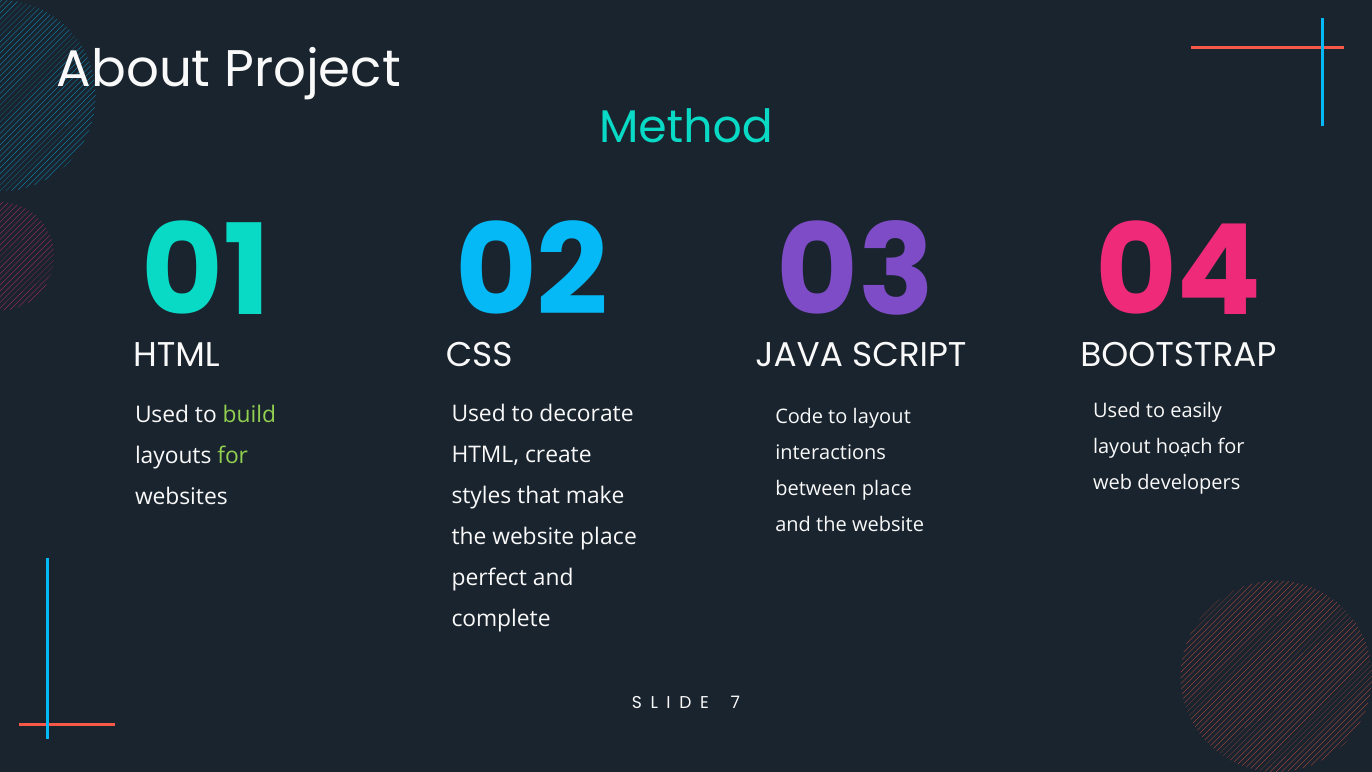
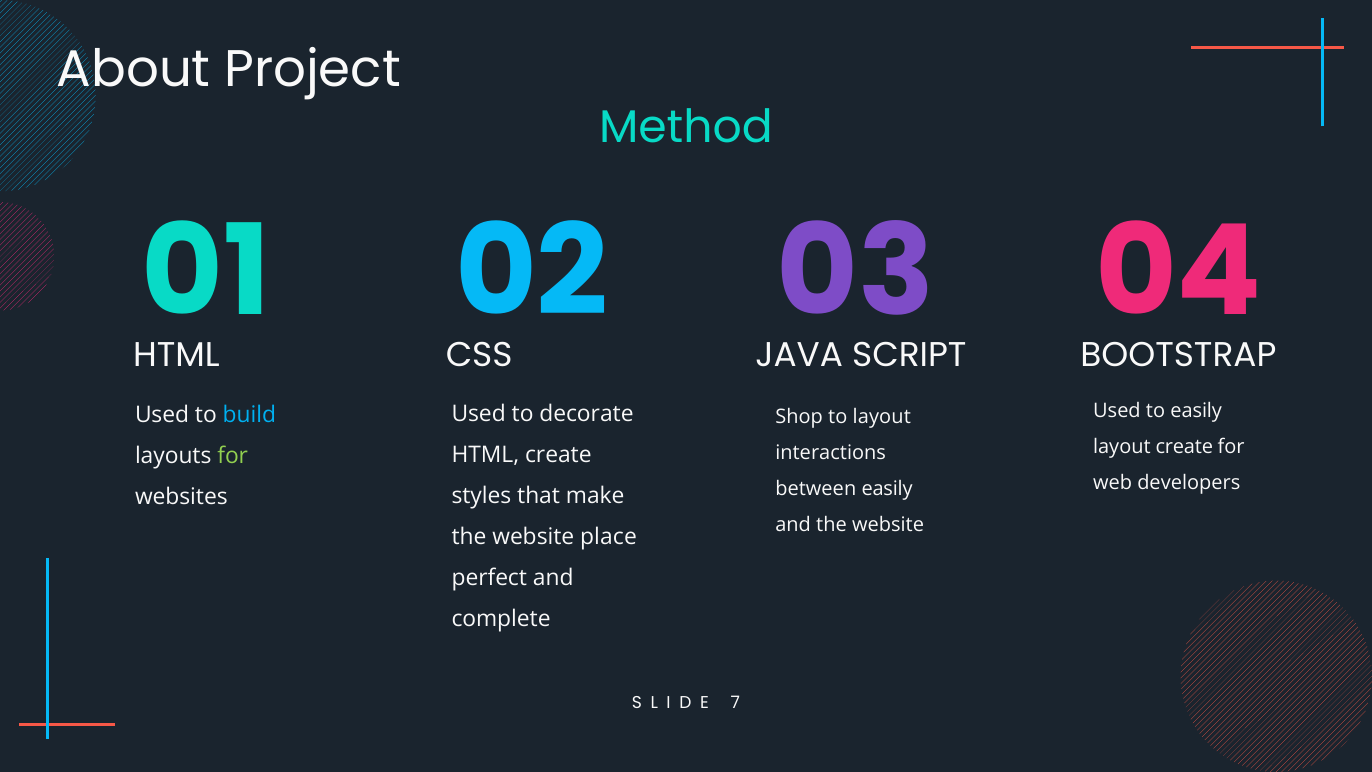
build colour: light green -> light blue
Code: Code -> Shop
layout hoạch: hoạch -> create
between place: place -> easily
